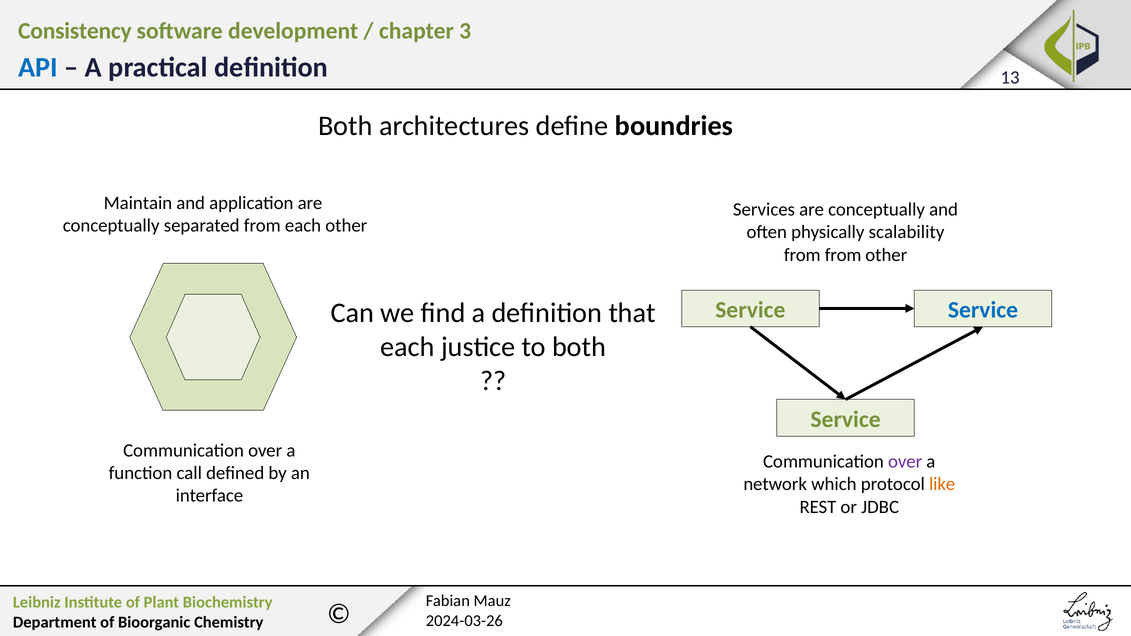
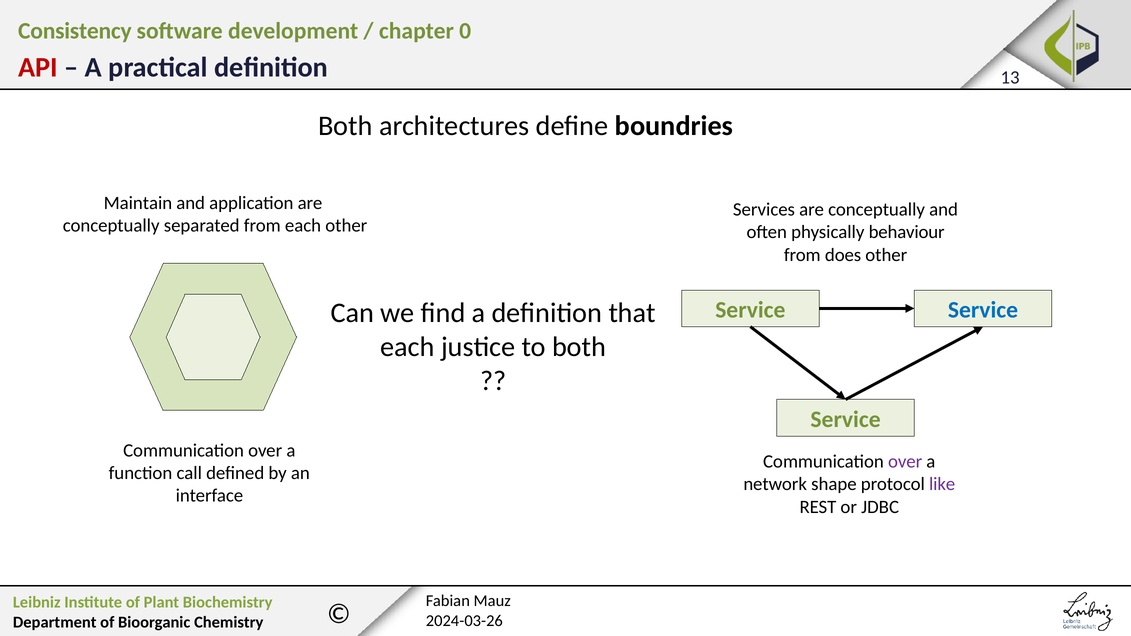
3: 3 -> 0
API colour: blue -> red
scalability: scalability -> behaviour
from from: from -> does
which: which -> shape
like colour: orange -> purple
